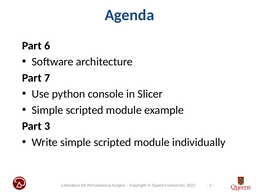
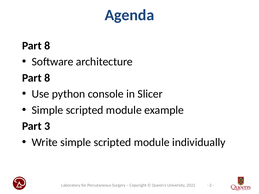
6 at (47, 46): 6 -> 8
7 at (47, 78): 7 -> 8
